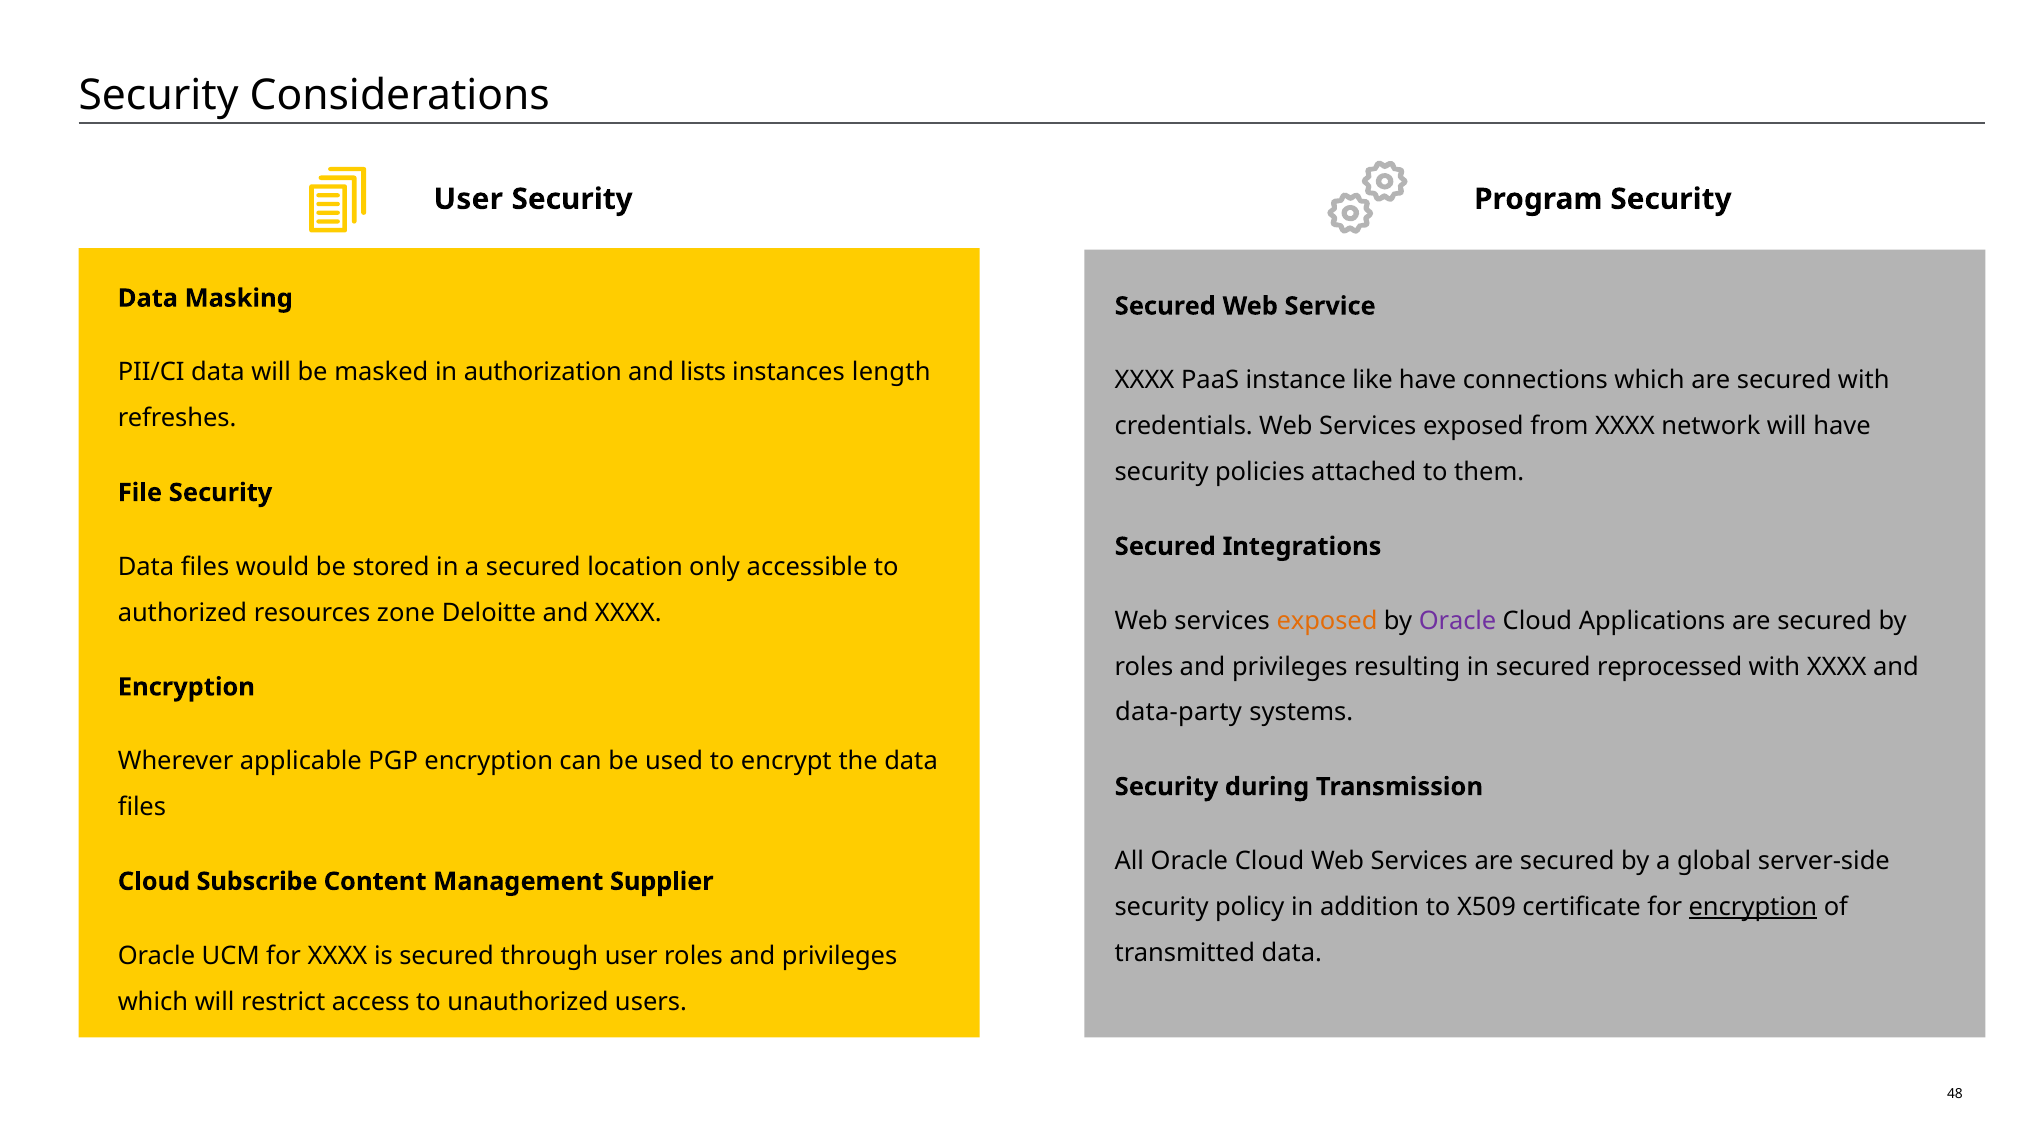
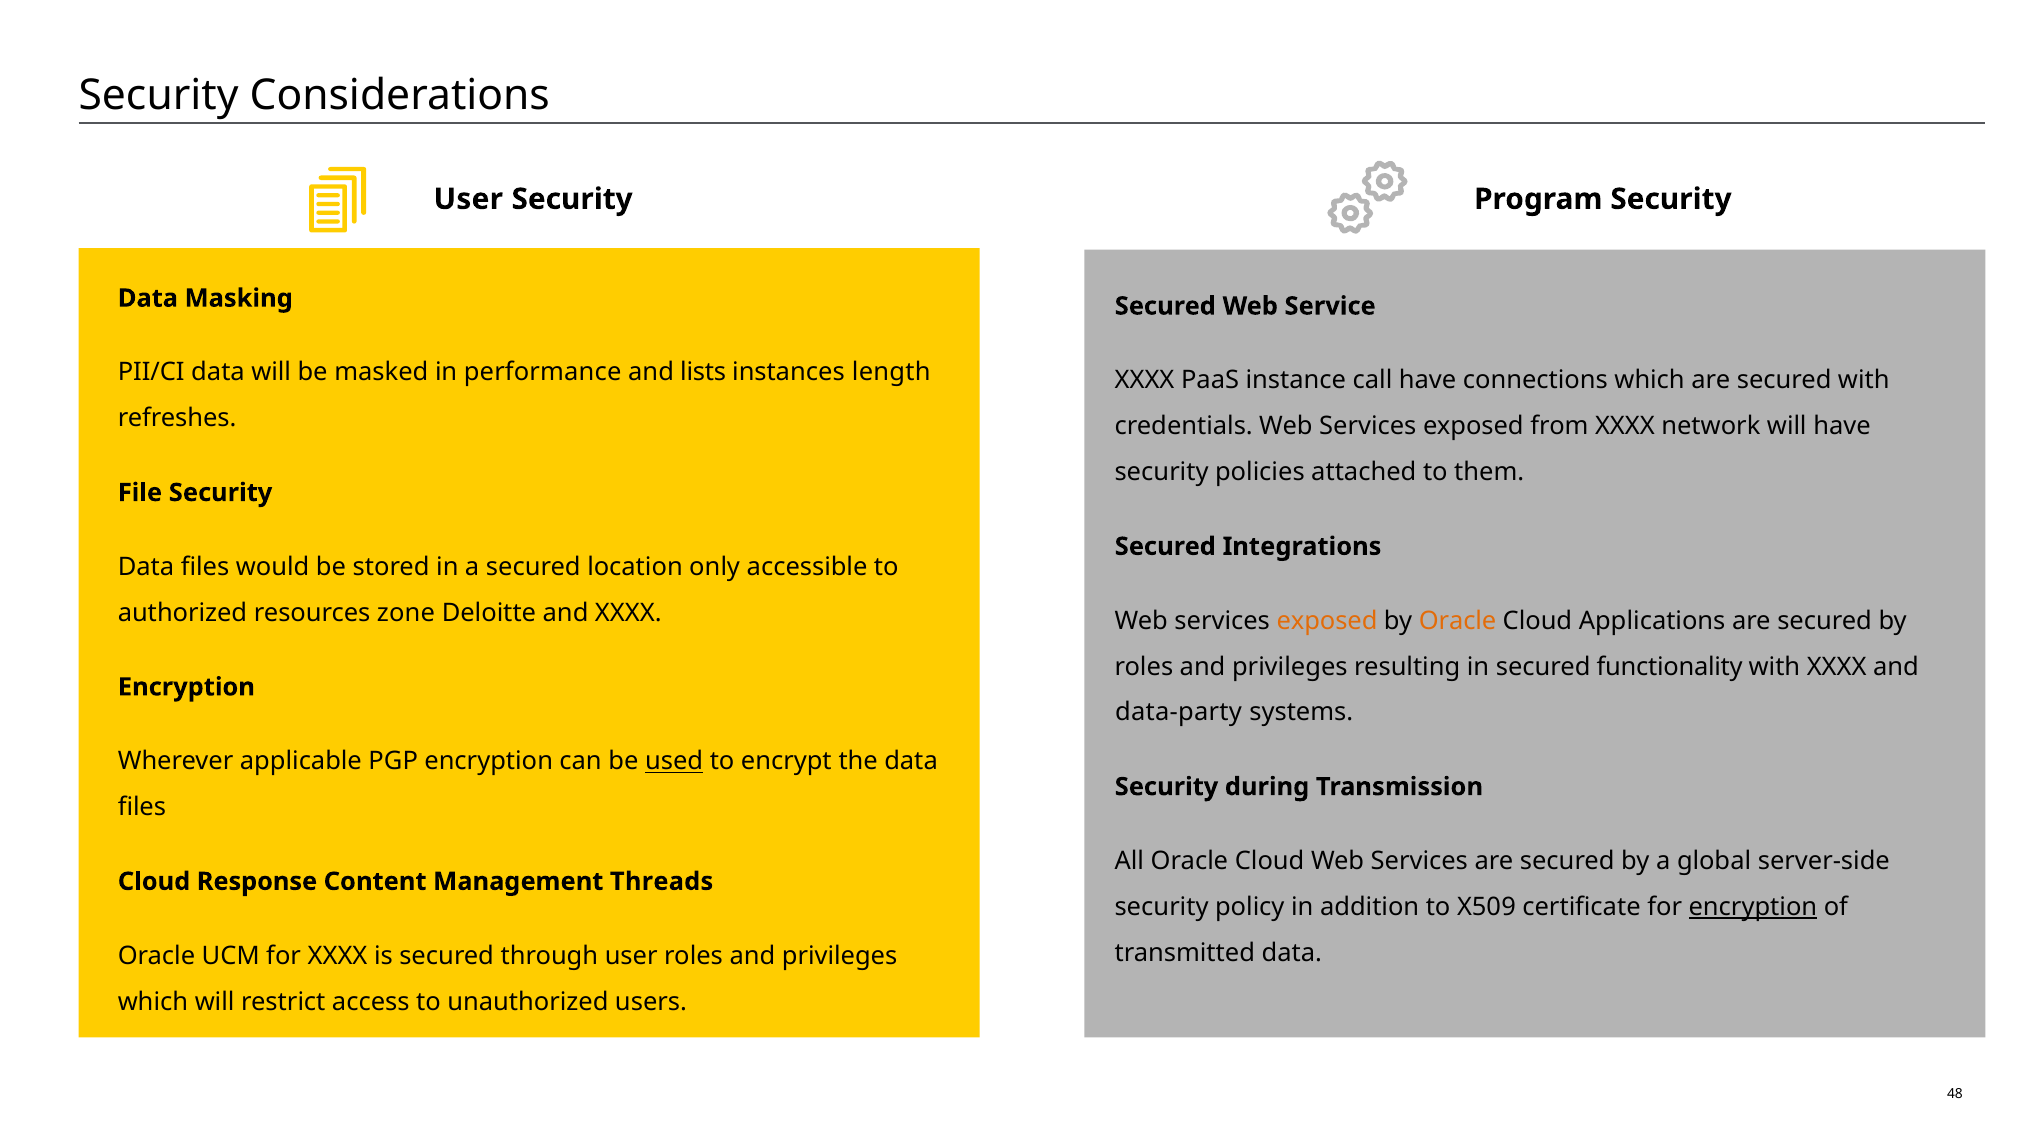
authorization: authorization -> performance
like: like -> call
Oracle at (1458, 621) colour: purple -> orange
reprocessed: reprocessed -> functionality
used underline: none -> present
Subscribe: Subscribe -> Response
Supplier: Supplier -> Threads
